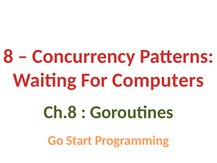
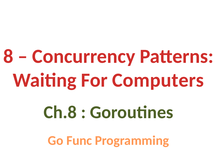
Start: Start -> Func
